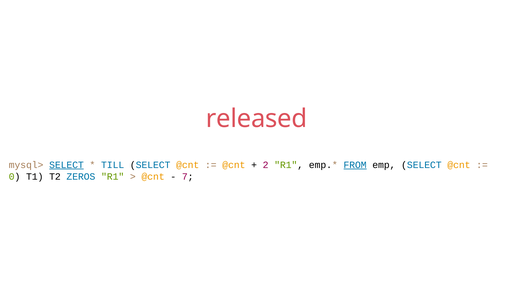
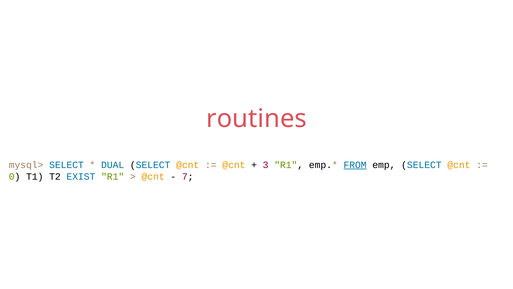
released: released -> routines
SELECT at (66, 165) underline: present -> none
TILL: TILL -> DUAL
2: 2 -> 3
ZEROS: ZEROS -> EXIST
